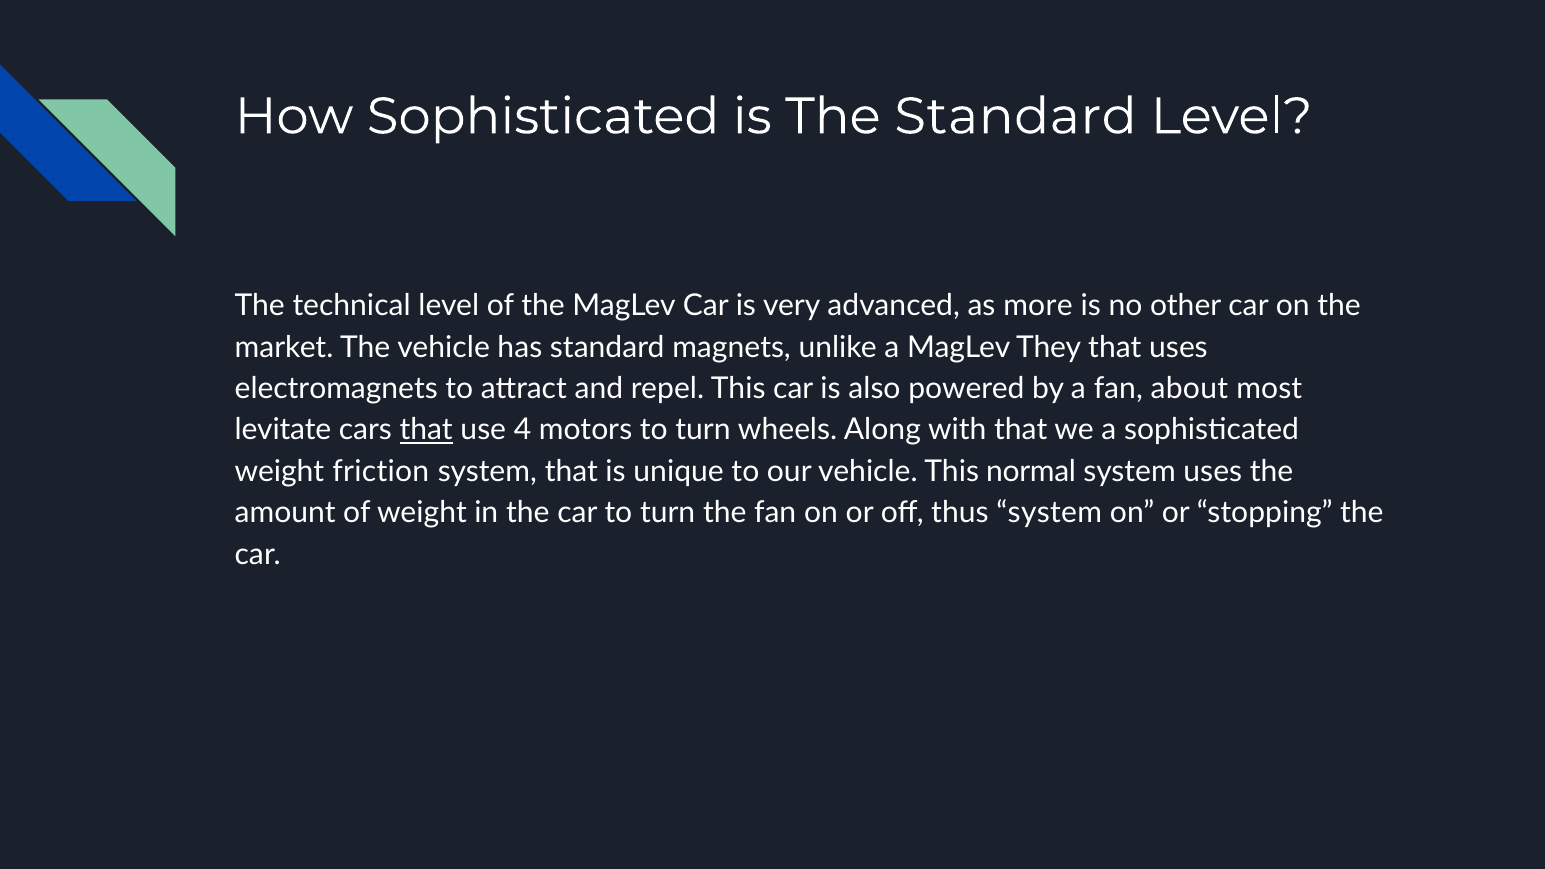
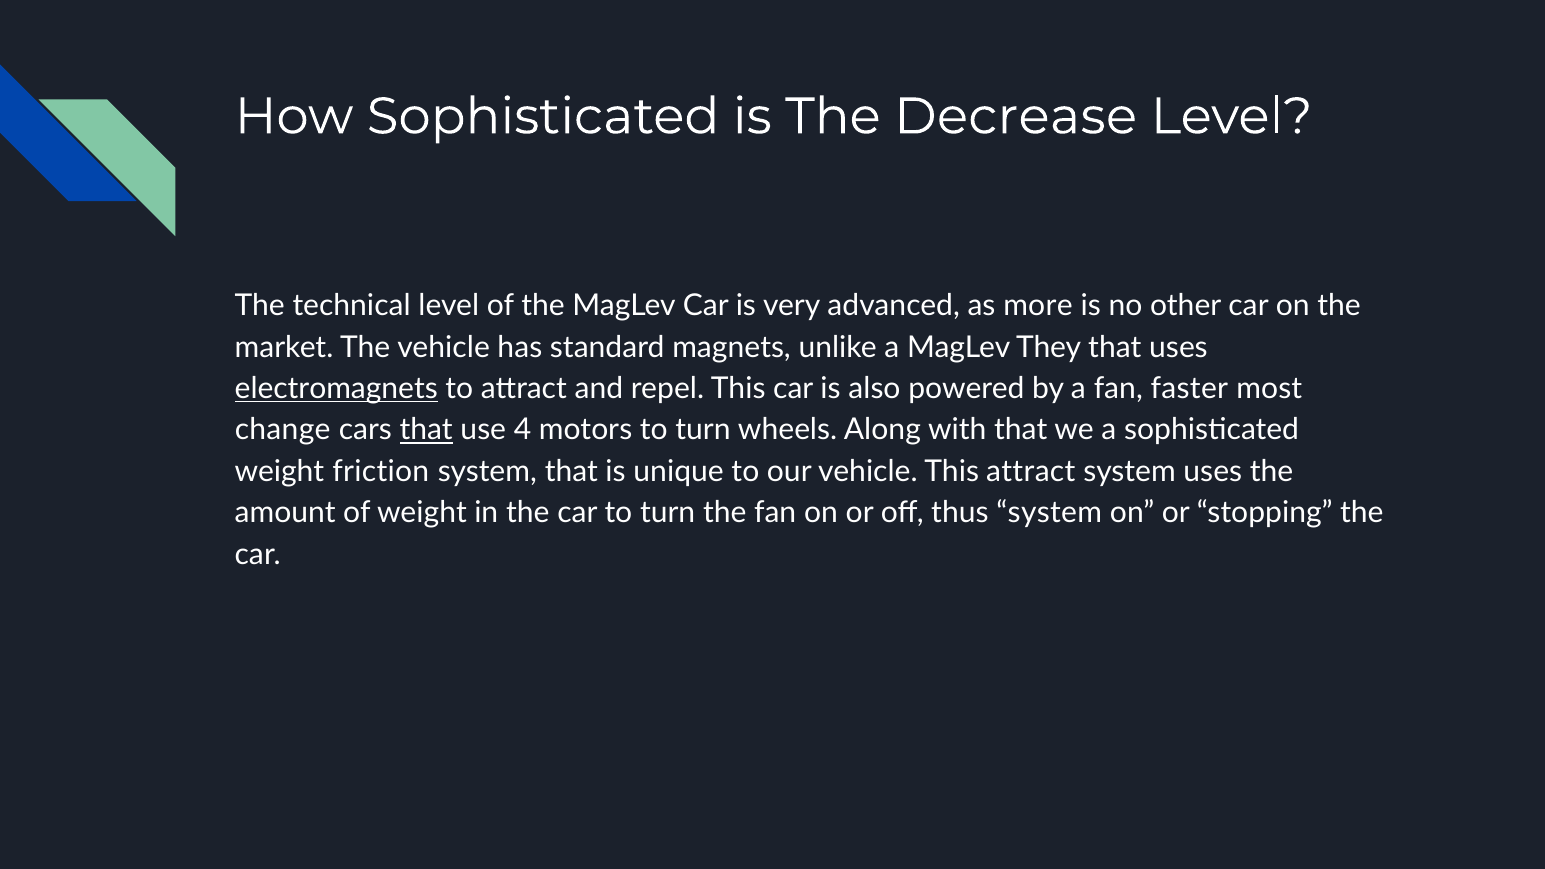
The Standard: Standard -> Decrease
electromagnets underline: none -> present
about: about -> faster
levitate: levitate -> change
This normal: normal -> attract
